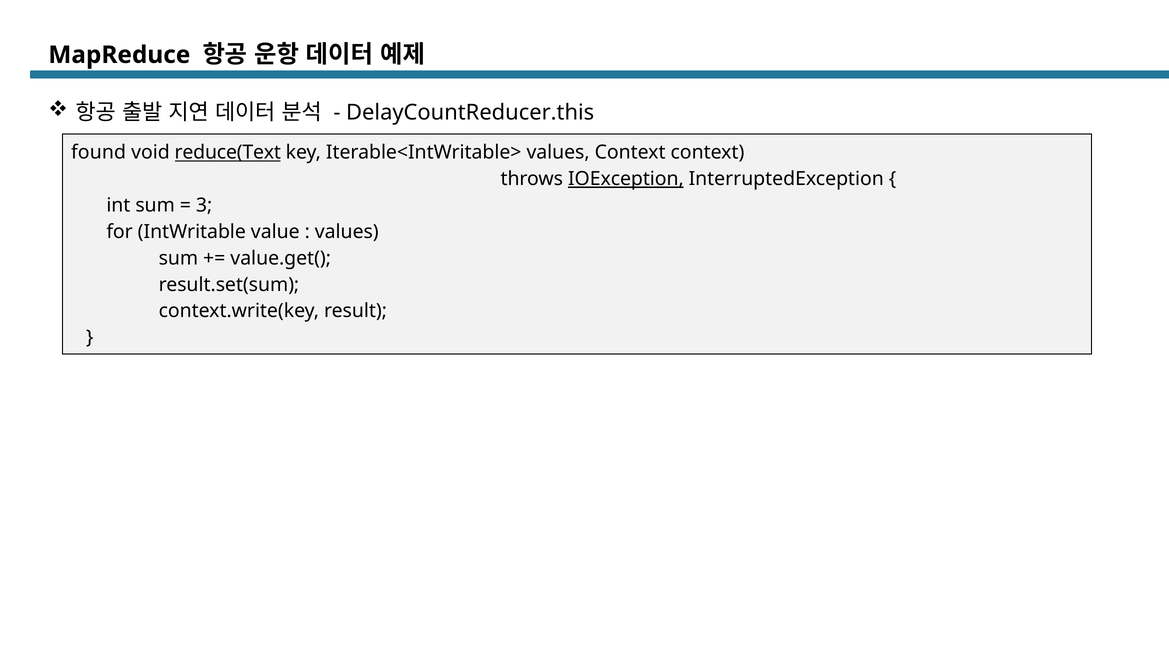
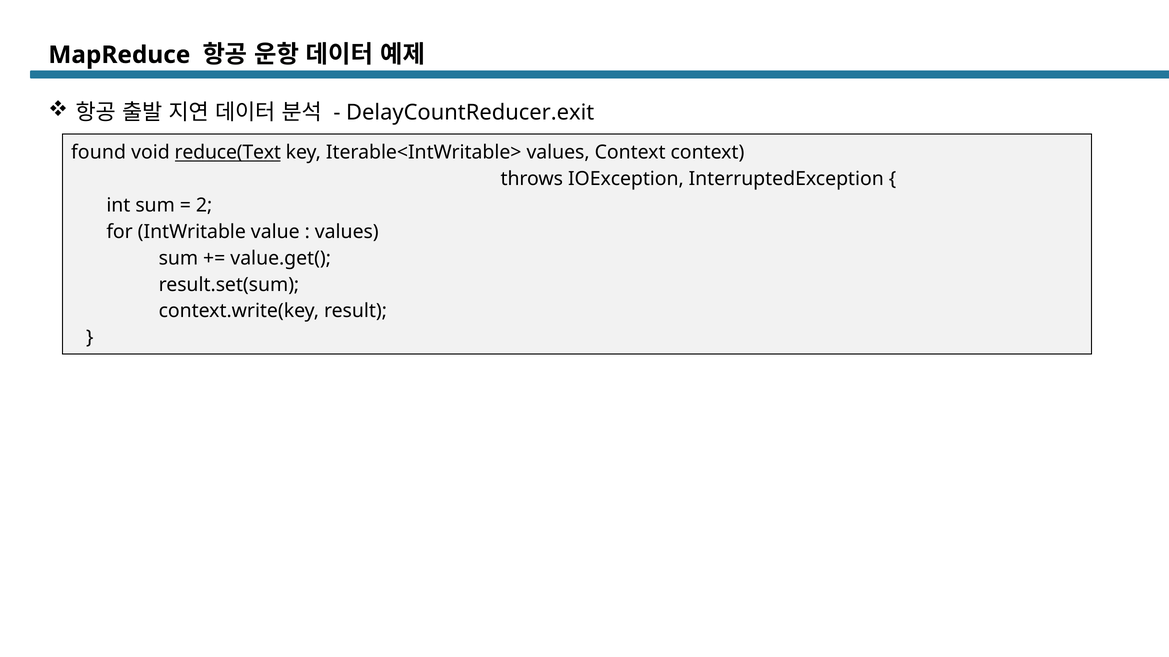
DelayCountReducer.this: DelayCountReducer.this -> DelayCountReducer.exit
IOException underline: present -> none
3: 3 -> 2
